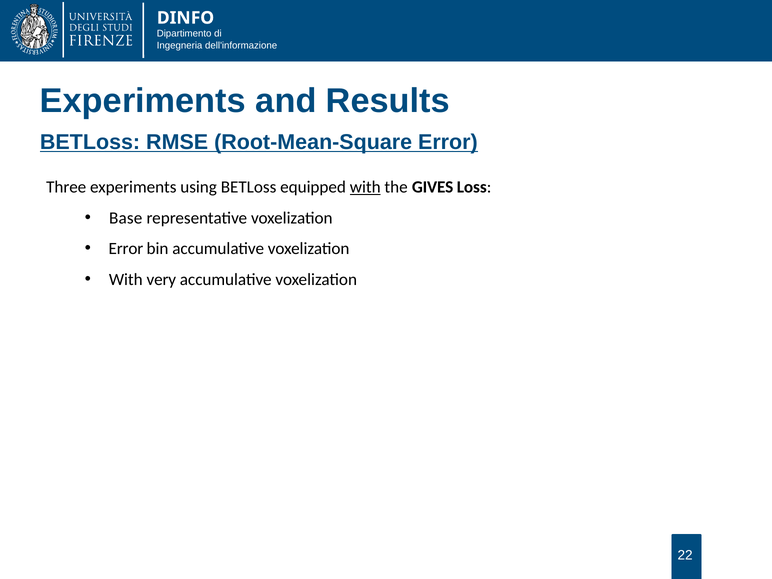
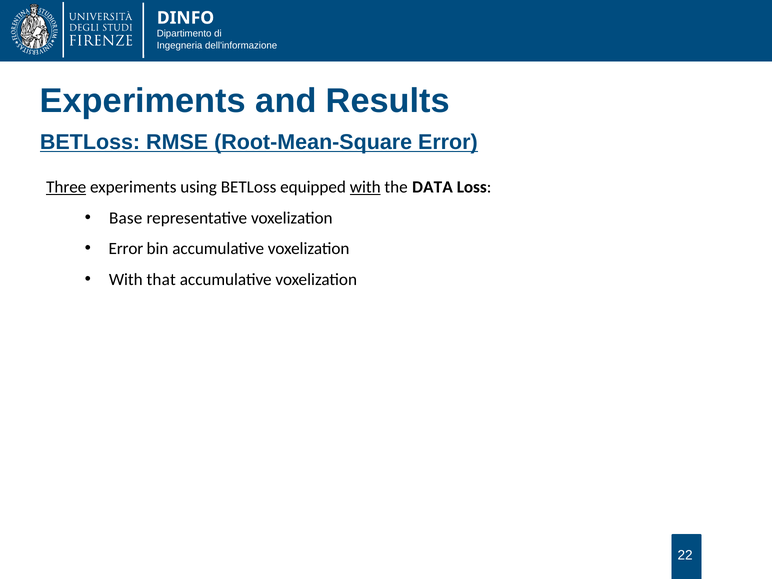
Three underline: none -> present
GIVES: GIVES -> DATA
very: very -> that
